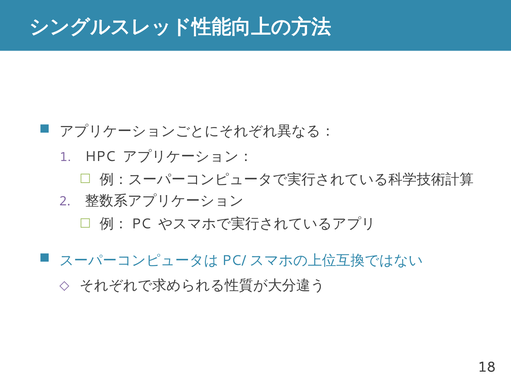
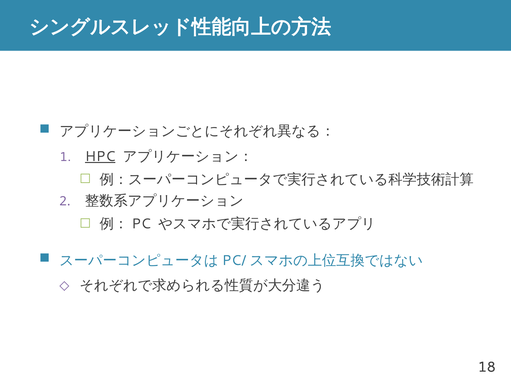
HPC underline: none -> present
